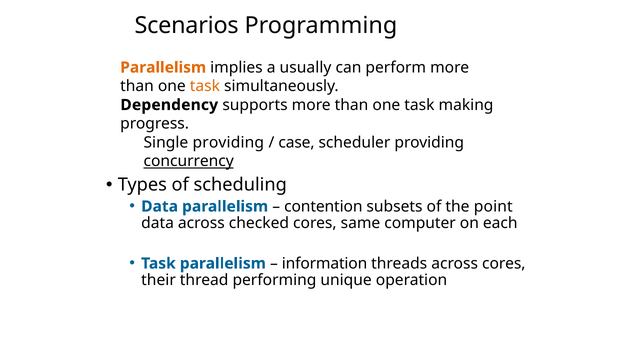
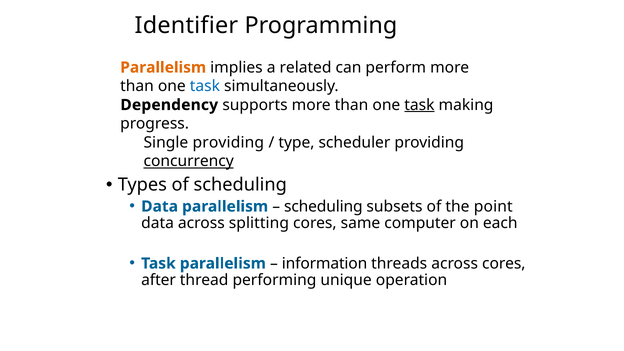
Scenarios: Scenarios -> Identifier
usually: usually -> related
task at (205, 86) colour: orange -> blue
task at (419, 105) underline: none -> present
case: case -> type
contention at (323, 206): contention -> scheduling
checked: checked -> splitting
their: their -> after
